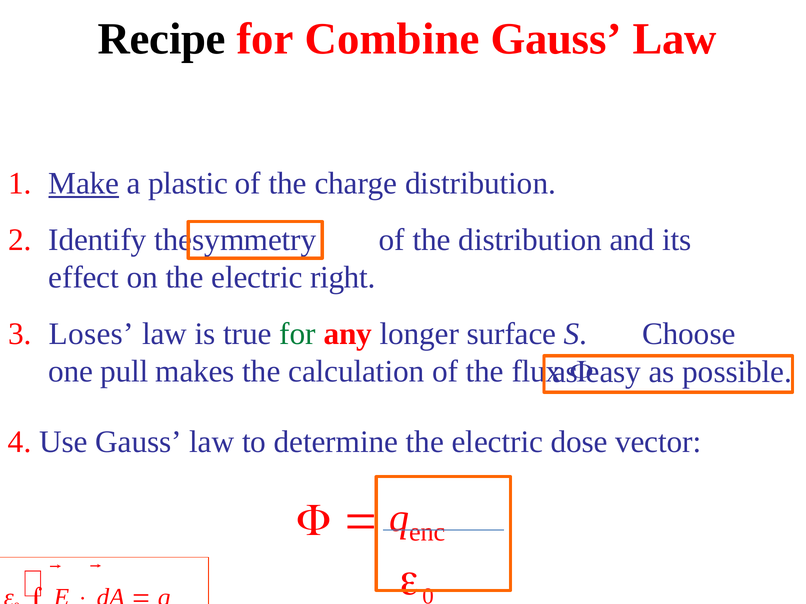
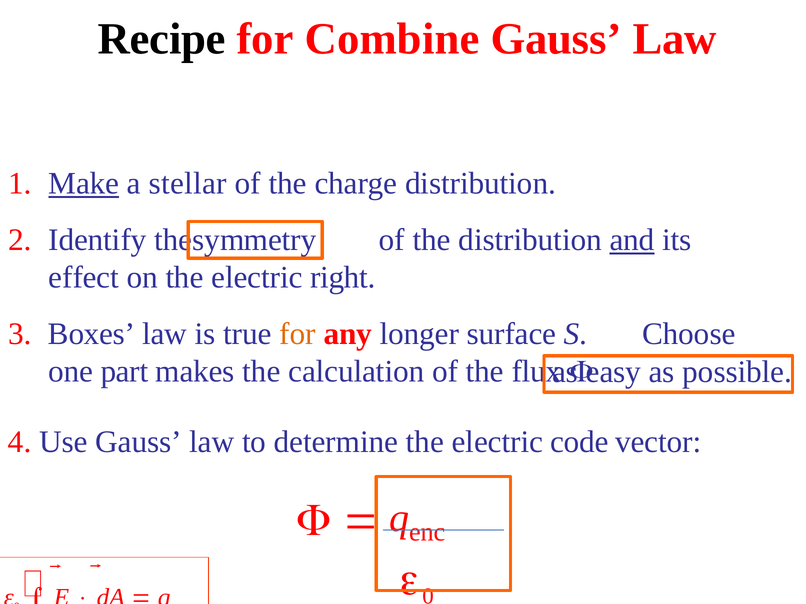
plastic: plastic -> stellar
and underline: none -> present
Loses: Loses -> Boxes
for at (298, 334) colour: green -> orange
pull: pull -> part
dose: dose -> code
